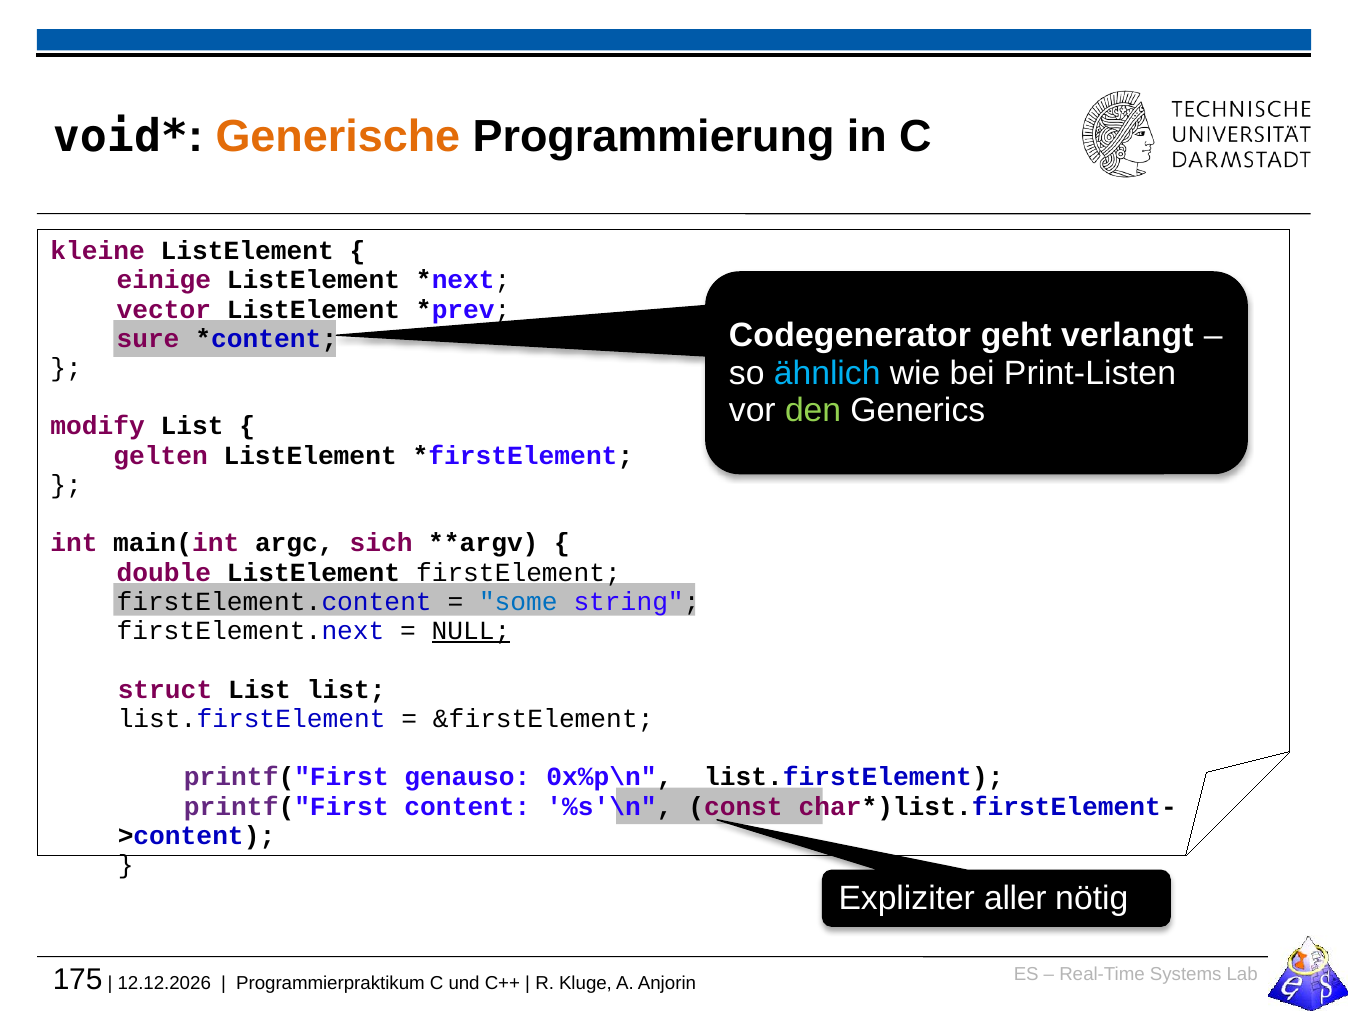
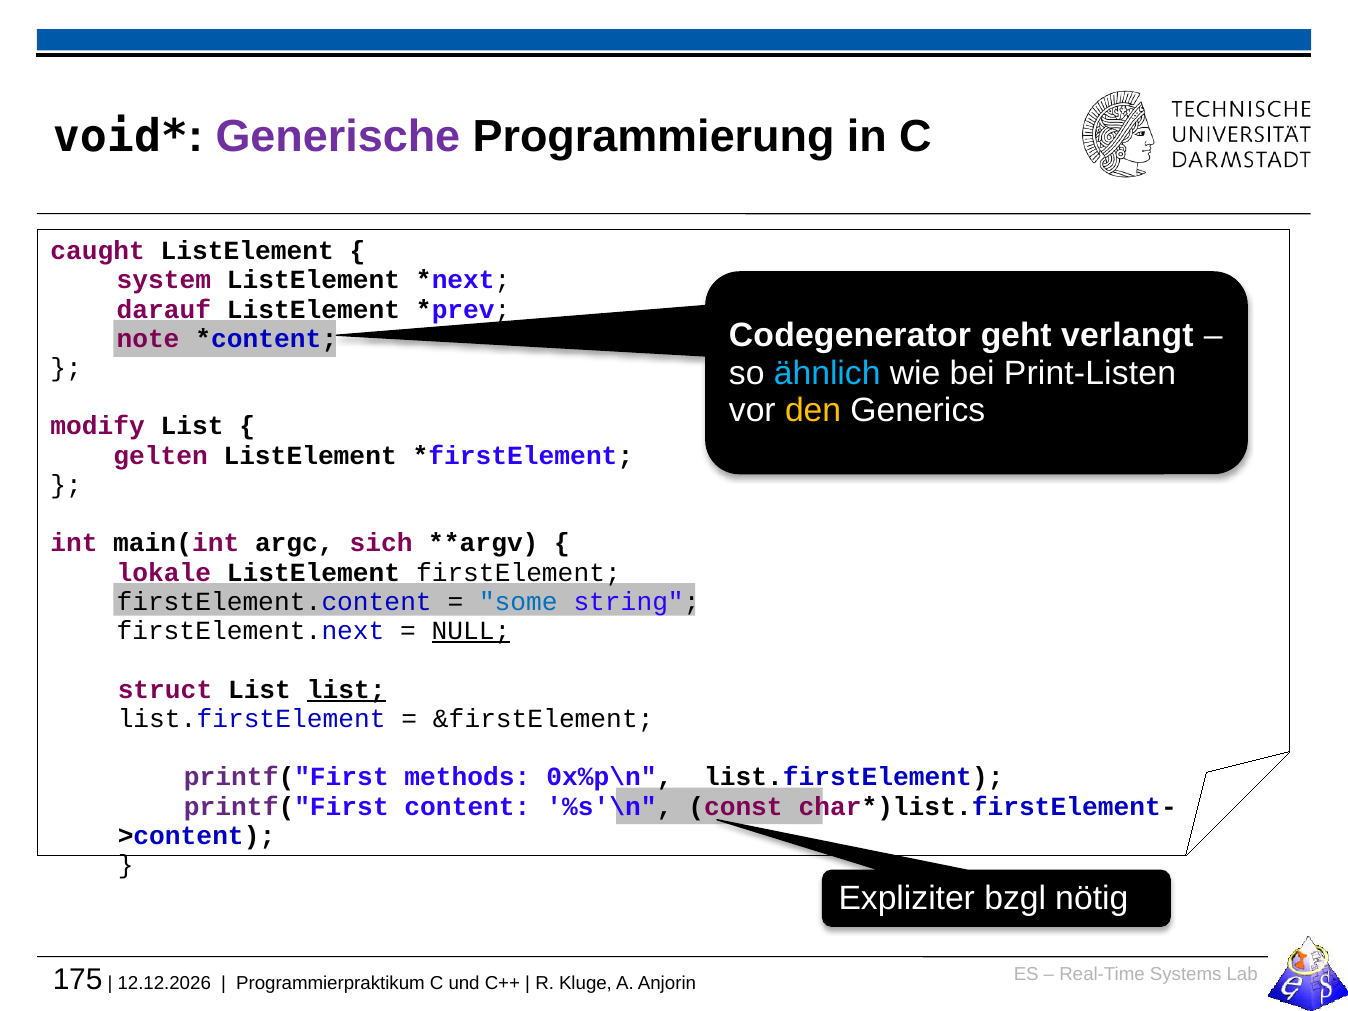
Generische colour: orange -> purple
kleine: kleine -> caught
einige: einige -> system
vector: vector -> darauf
sure: sure -> note
den colour: light green -> yellow
double: double -> lokale
list at (346, 689) underline: none -> present
genauso: genauso -> methods
aller: aller -> bzgl
